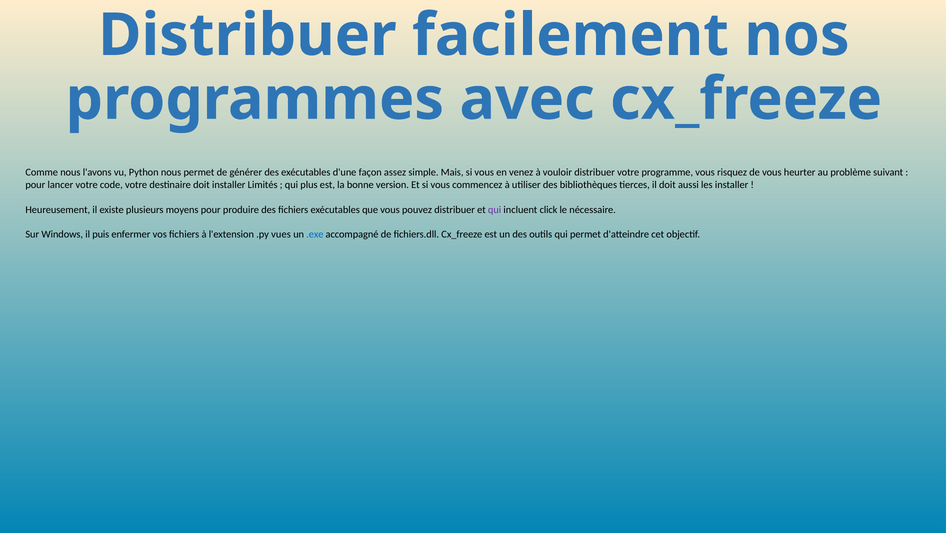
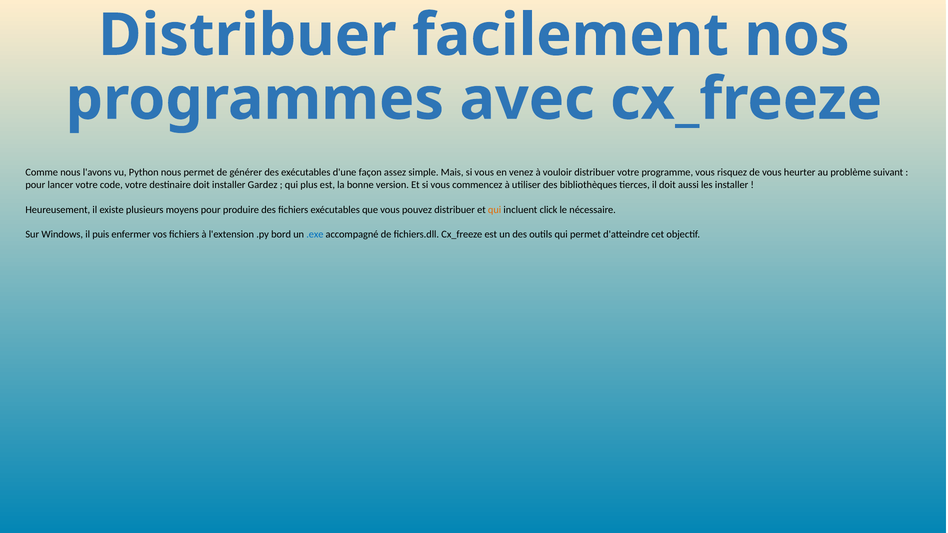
Limités: Limités -> Gardez
qui at (495, 210) colour: purple -> orange
vues: vues -> bord
